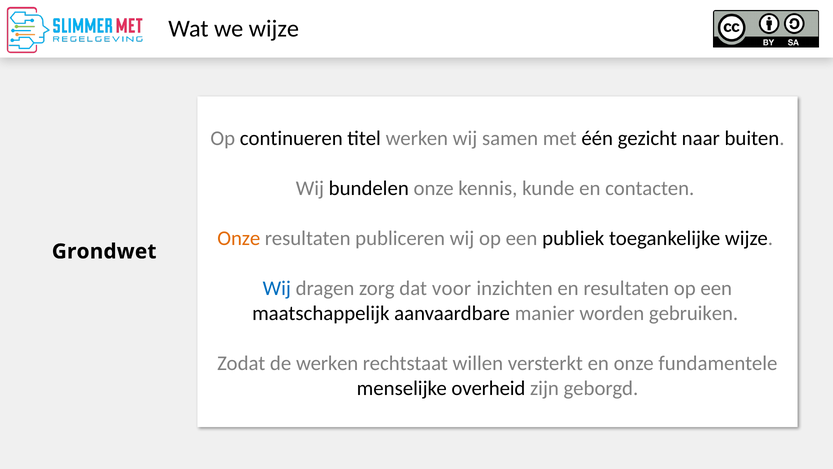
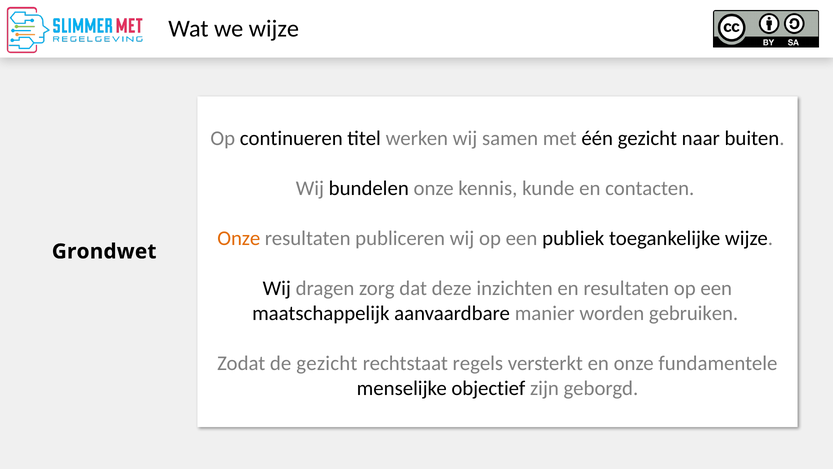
Wij at (277, 288) colour: blue -> black
voor: voor -> deze
de werken: werken -> gezicht
willen: willen -> regels
overheid: overheid -> objectief
